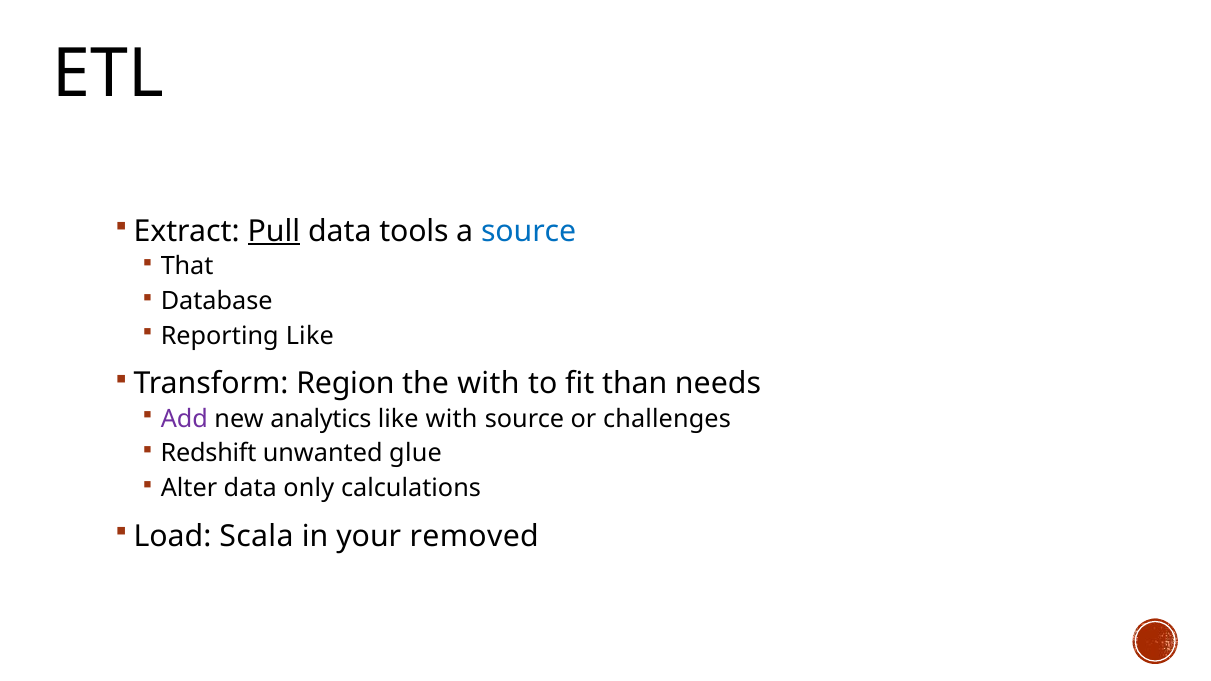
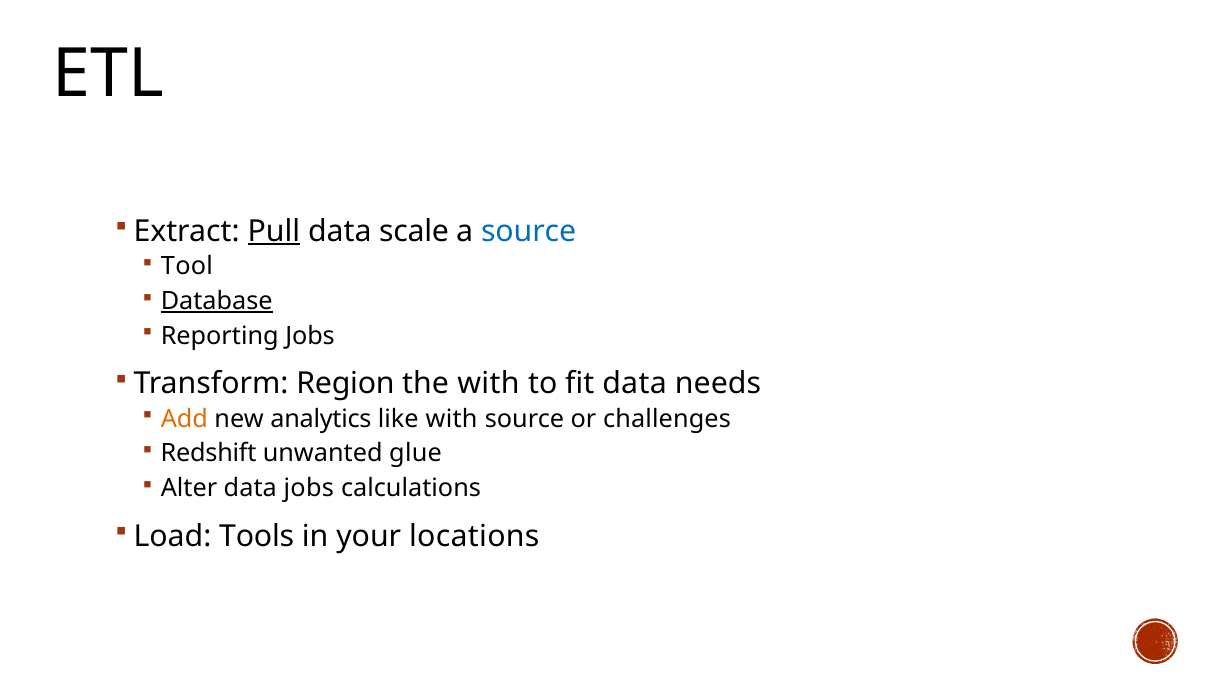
tools: tools -> scale
That: That -> Tool
Database underline: none -> present
Reporting Like: Like -> Jobs
fit than: than -> data
Add colour: purple -> orange
data only: only -> jobs
Scala: Scala -> Tools
removed: removed -> locations
